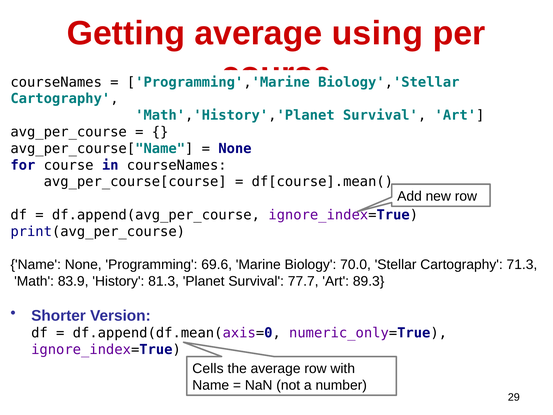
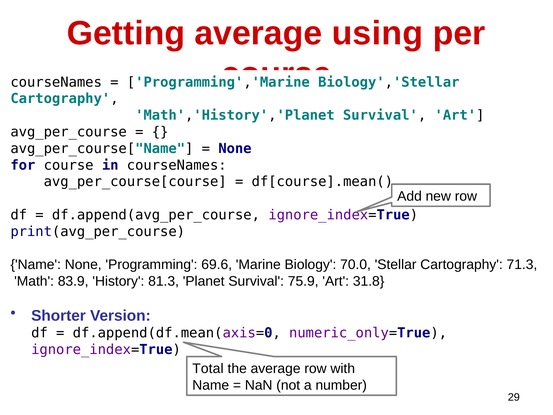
77.7: 77.7 -> 75.9
89.3: 89.3 -> 31.8
Cells: Cells -> Total
